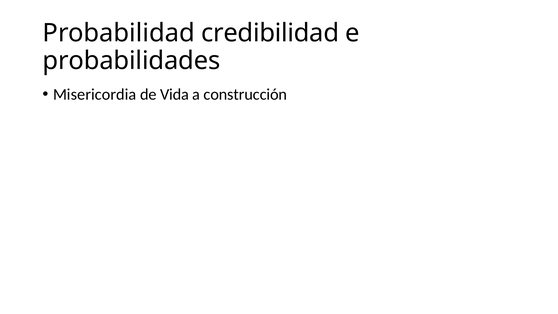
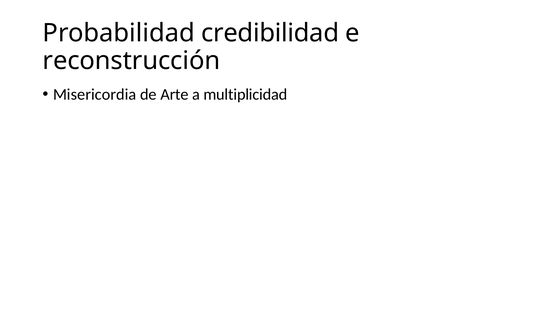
probabilidades: probabilidades -> reconstrucción
Vida: Vida -> Arte
construcción: construcción -> multiplicidad
